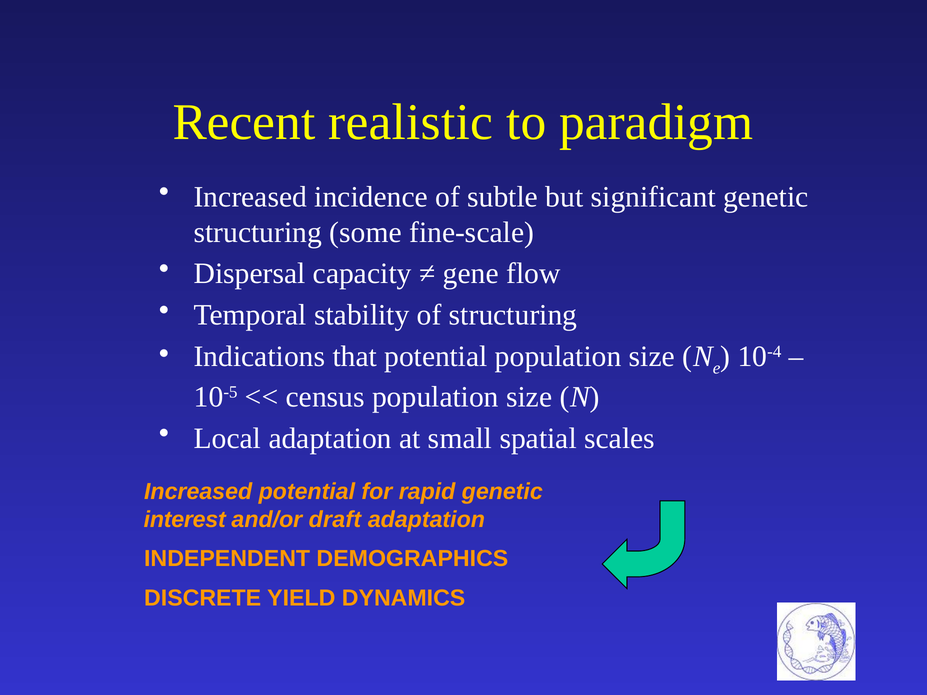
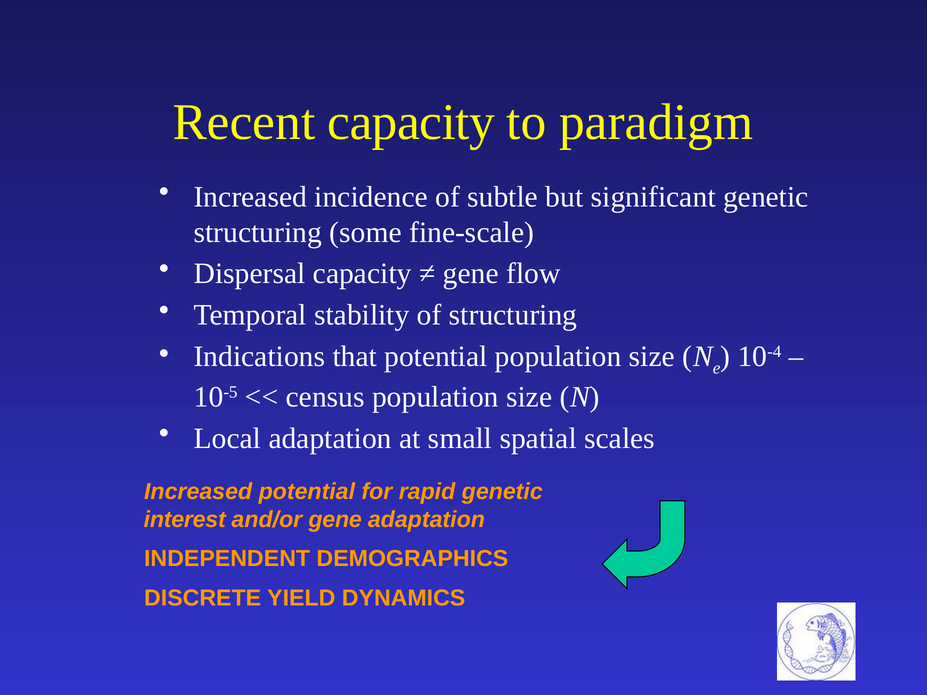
Recent realistic: realistic -> capacity
and/or draft: draft -> gene
